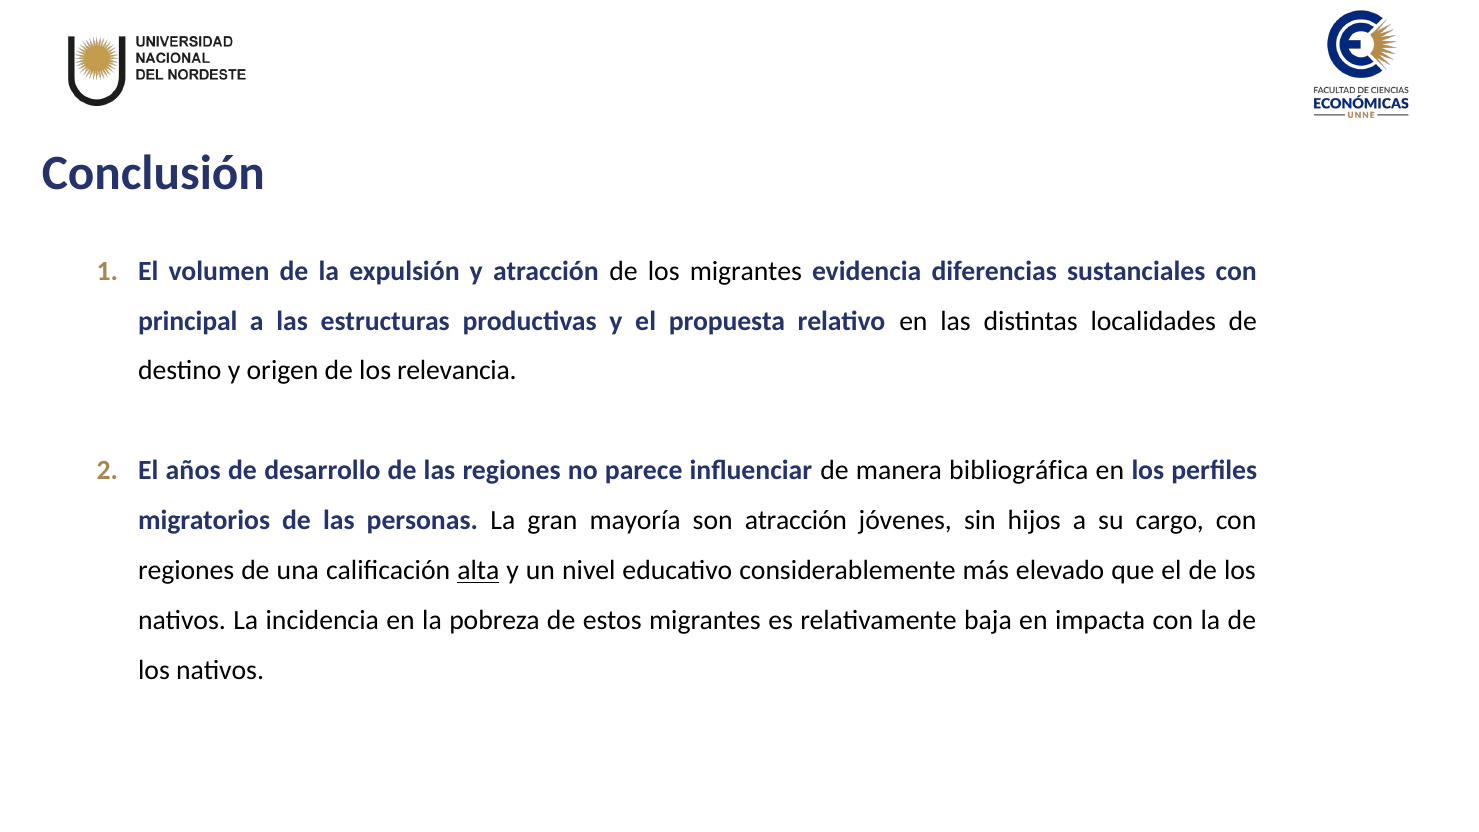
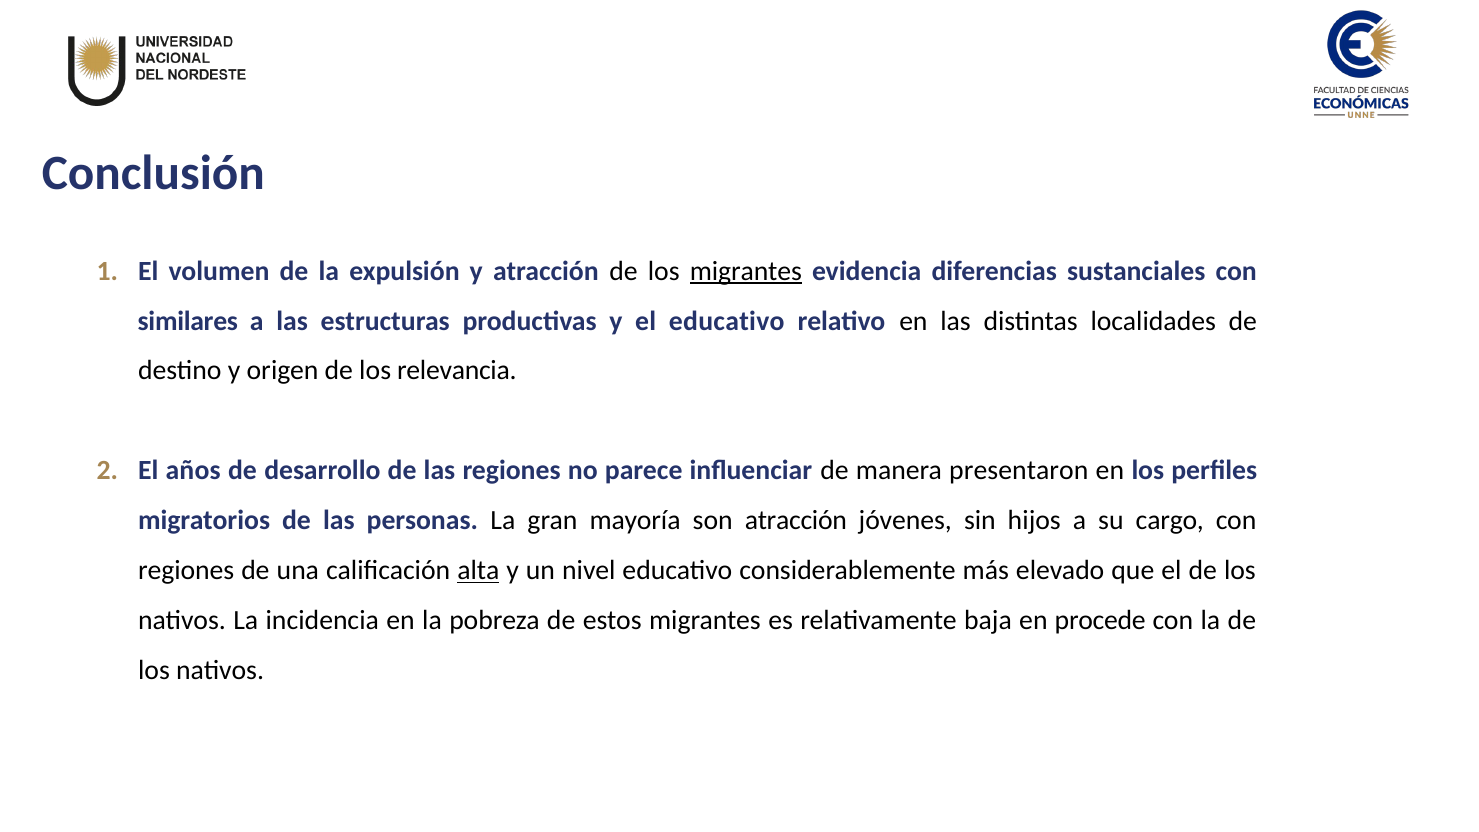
migrantes at (746, 271) underline: none -> present
principal: principal -> similares
el propuesta: propuesta -> educativo
bibliográfica: bibliográfica -> presentaron
impacta: impacta -> procede
